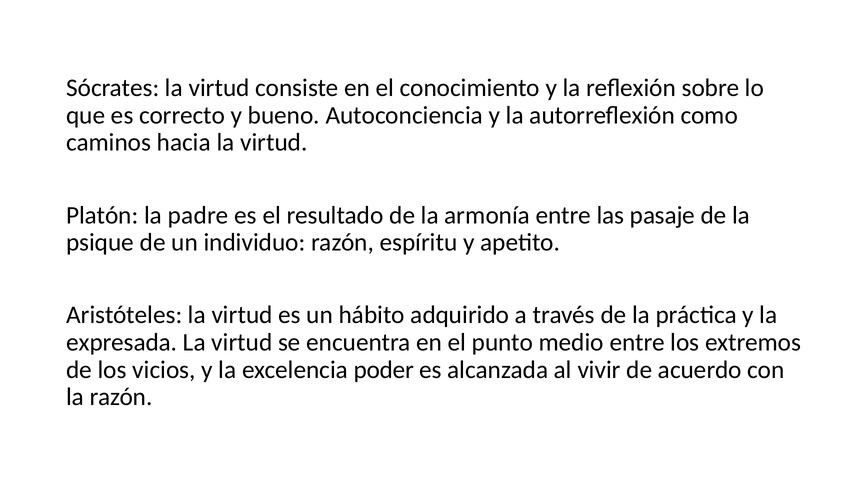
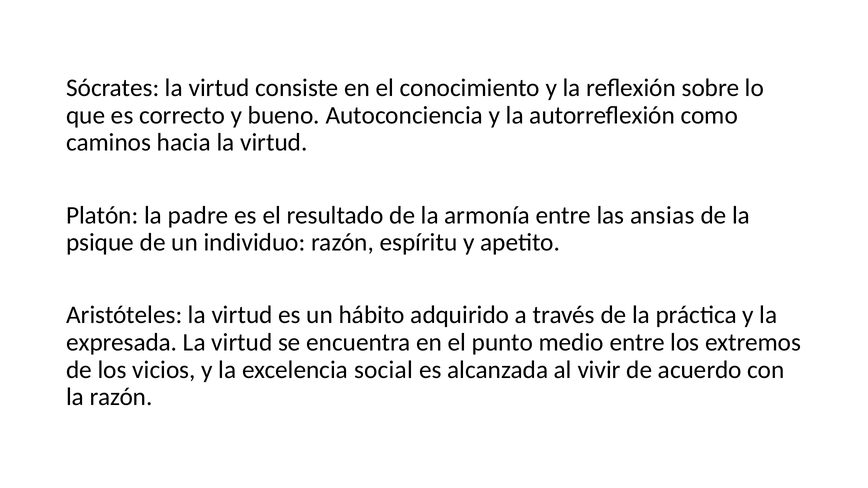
pasaje: pasaje -> ansias
poder: poder -> social
